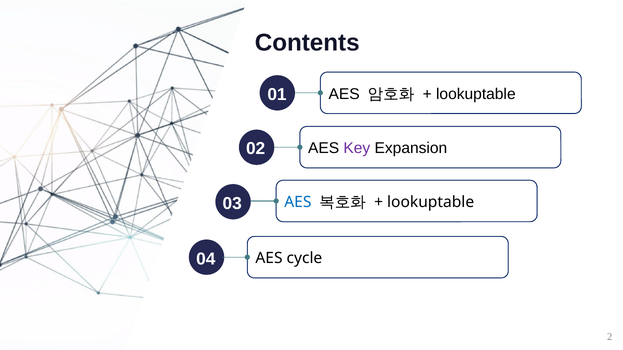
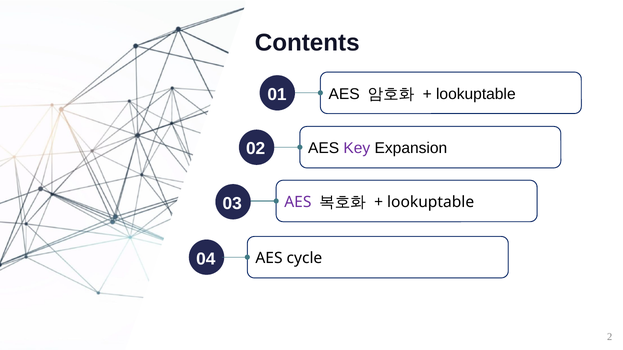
AES at (298, 202) colour: blue -> purple
